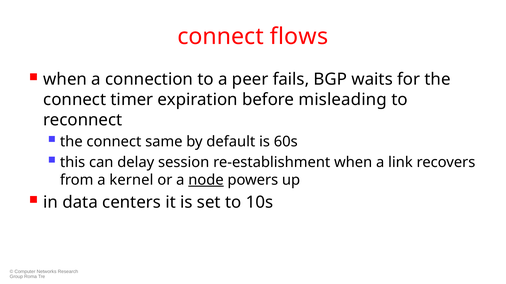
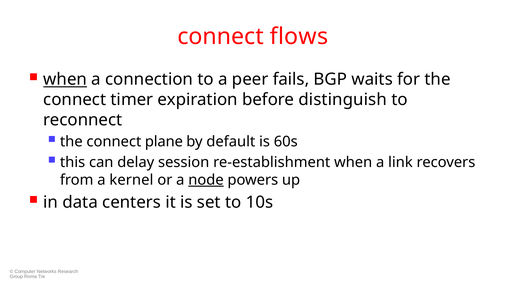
when at (65, 80) underline: none -> present
misleading: misleading -> distinguish
same: same -> plane
